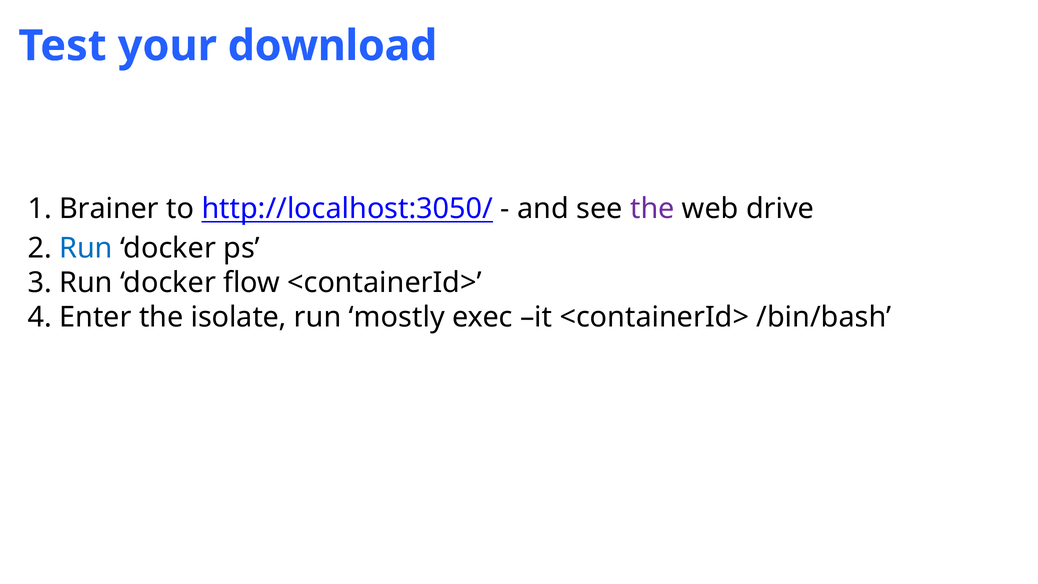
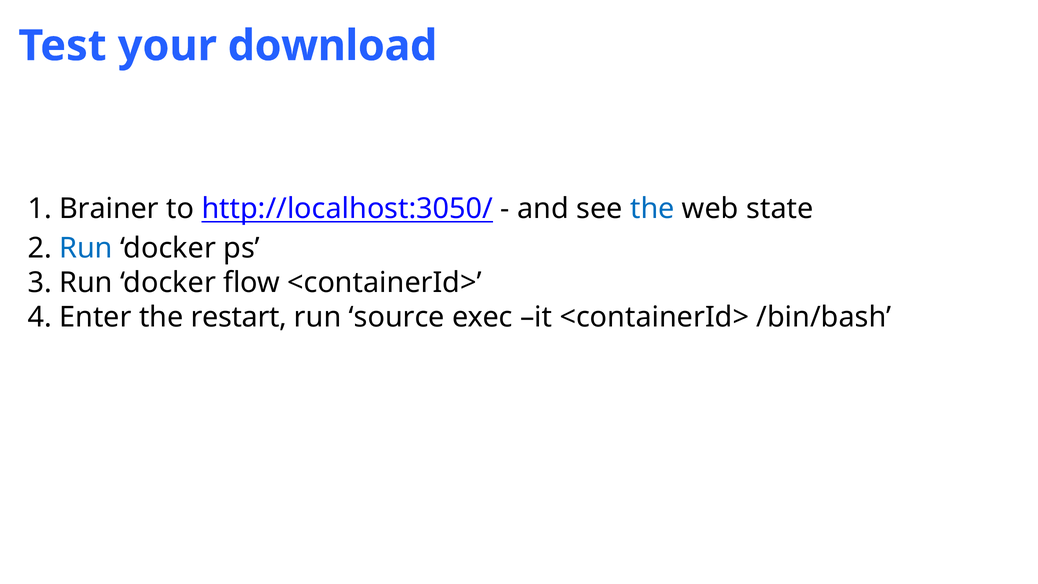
the at (652, 209) colour: purple -> blue
drive: drive -> state
isolate: isolate -> restart
mostly: mostly -> source
